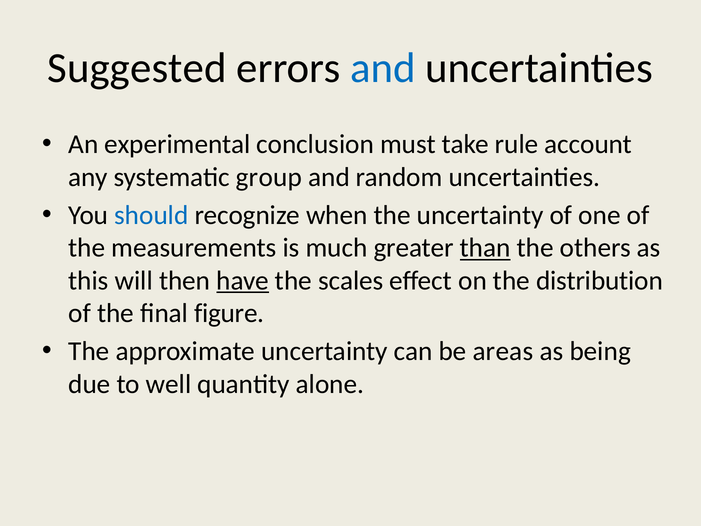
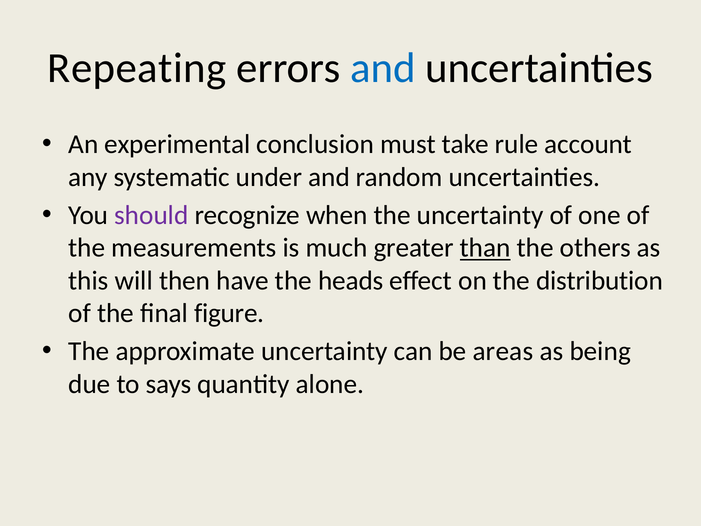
Suggested: Suggested -> Repeating
group: group -> under
should colour: blue -> purple
have underline: present -> none
scales: scales -> heads
well: well -> says
